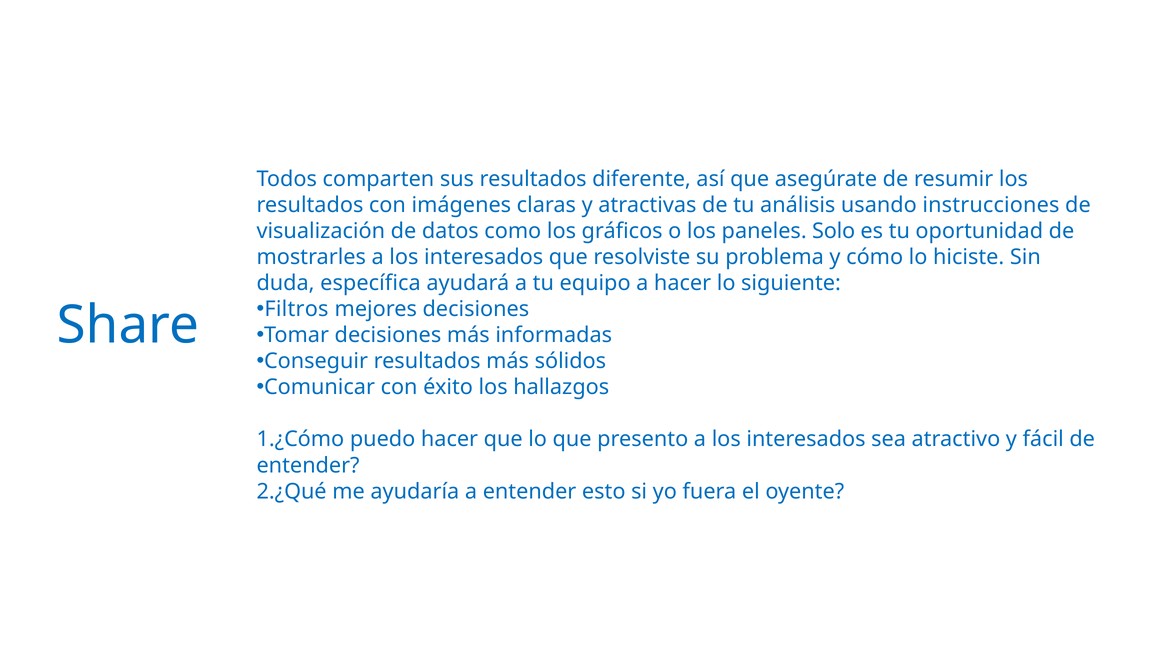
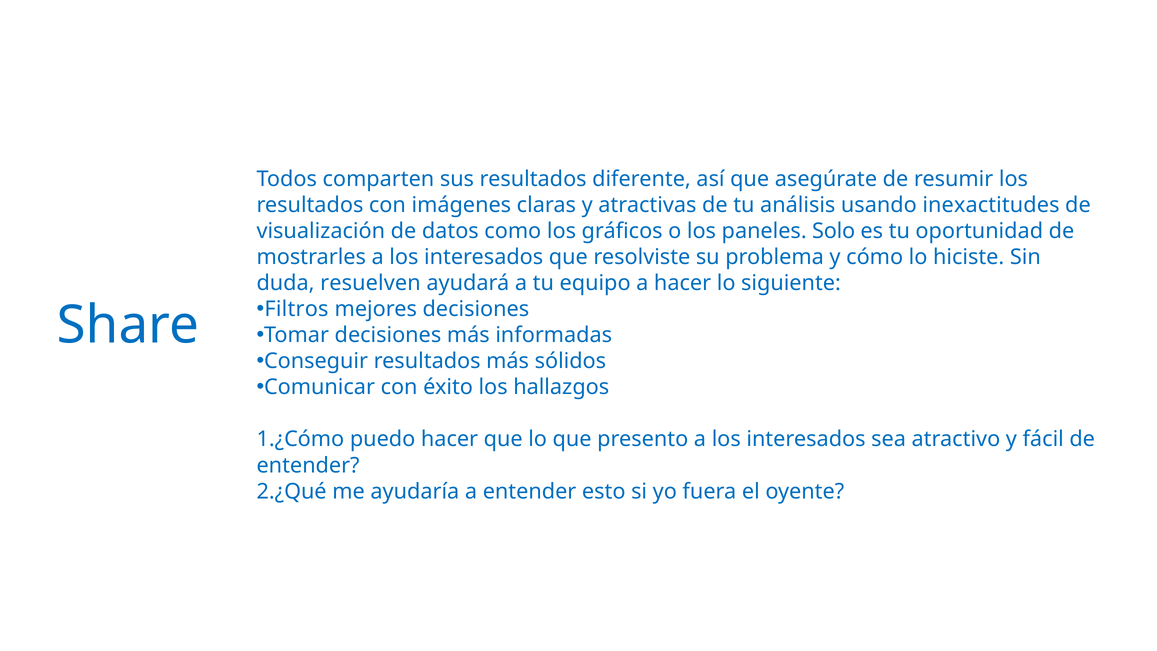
instrucciones: instrucciones -> inexactitudes
específica: específica -> resuelven
